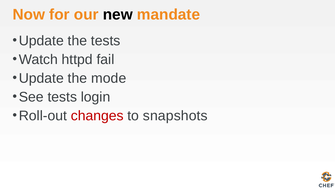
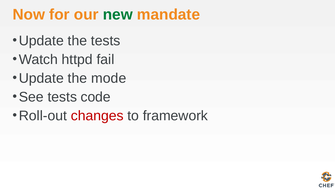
new colour: black -> green
login: login -> code
snapshots: snapshots -> framework
